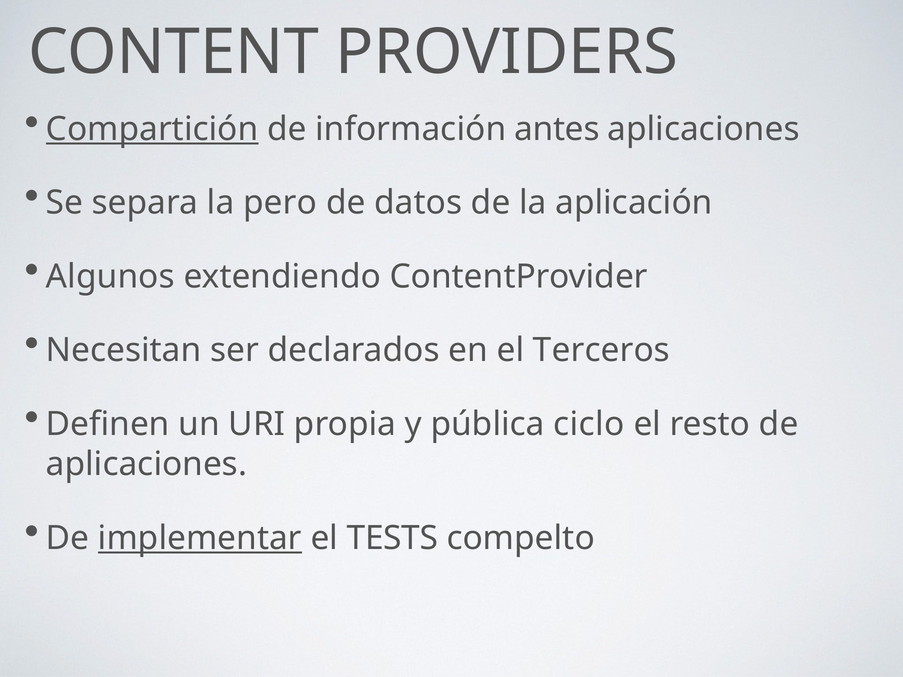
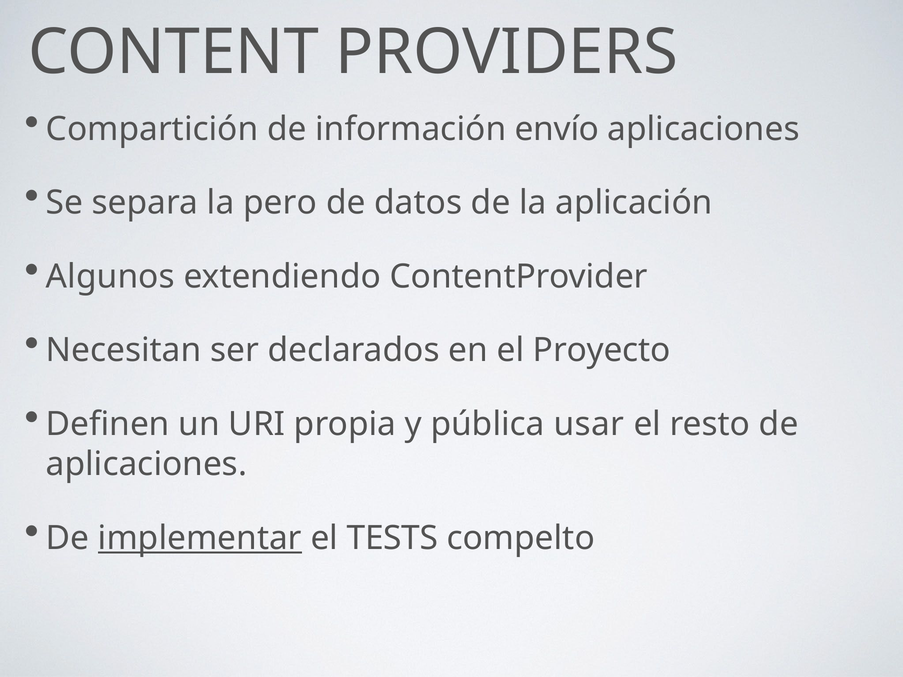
Compartición underline: present -> none
antes: antes -> envío
Terceros: Terceros -> Proyecto
ciclo: ciclo -> usar
